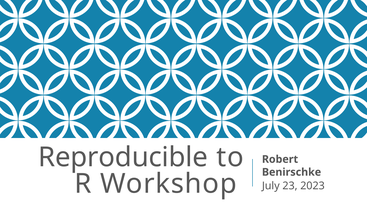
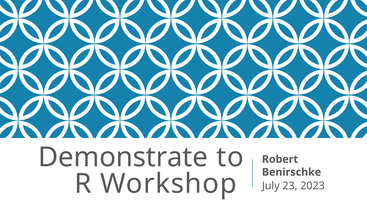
Reproducible: Reproducible -> Demonstrate
